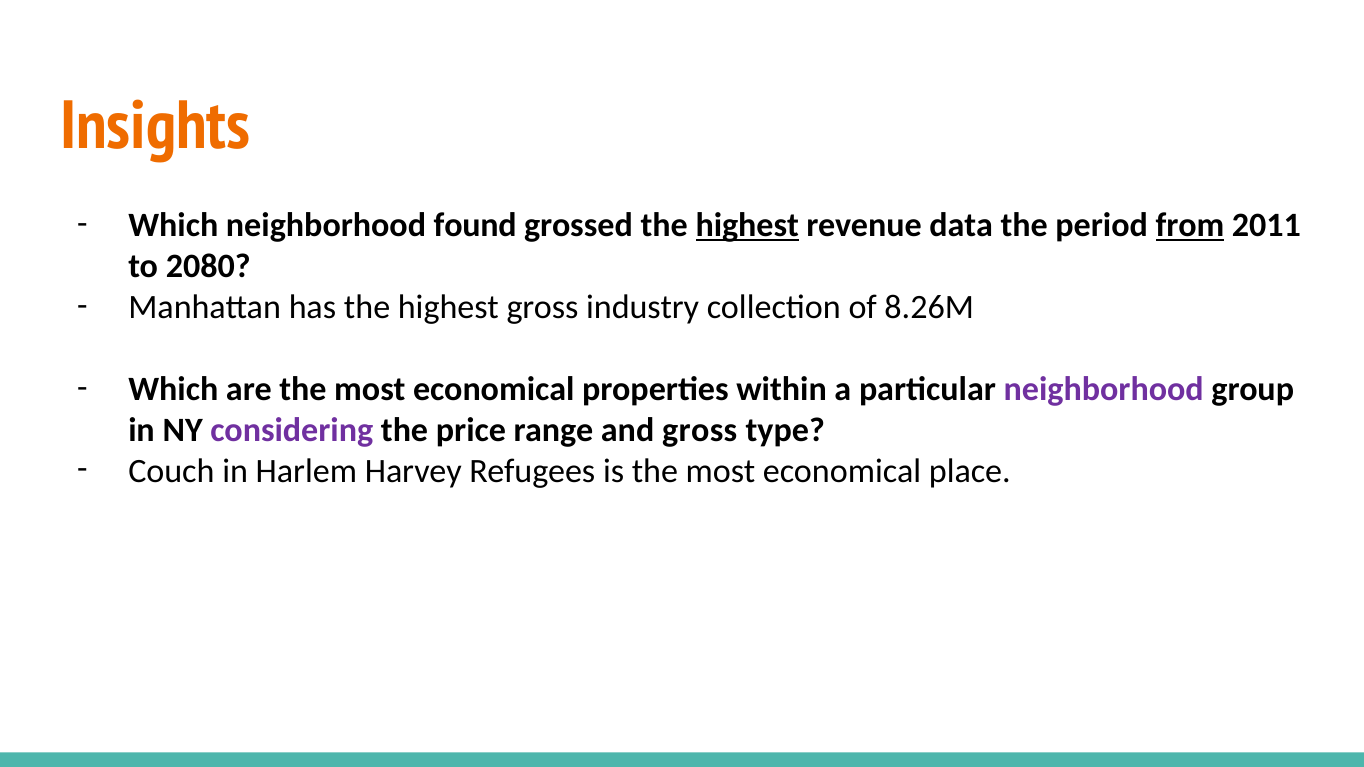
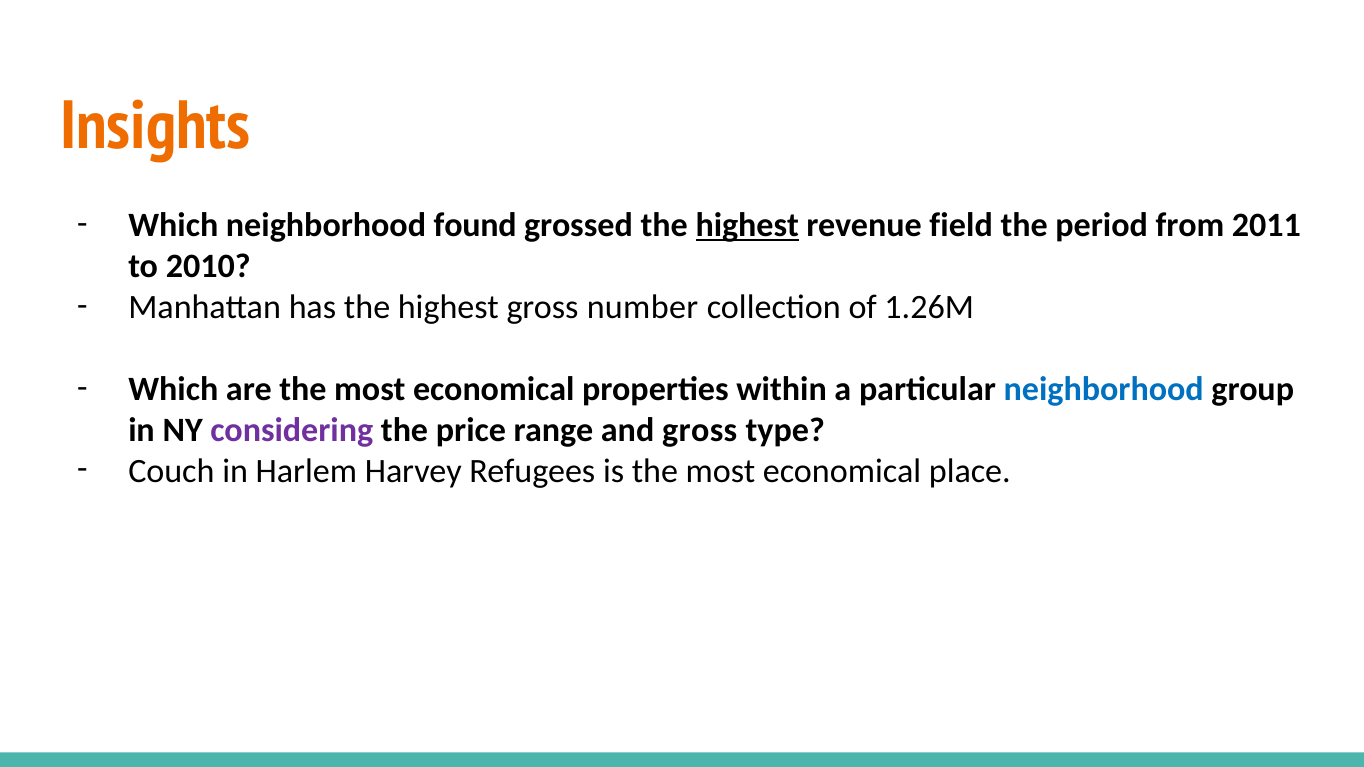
data: data -> field
from underline: present -> none
2080: 2080 -> 2010
industry: industry -> number
8.26M: 8.26M -> 1.26M
neighborhood at (1104, 389) colour: purple -> blue
